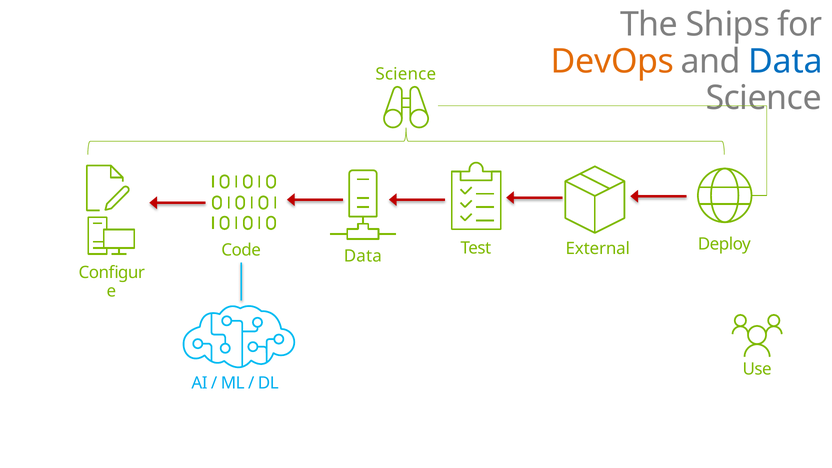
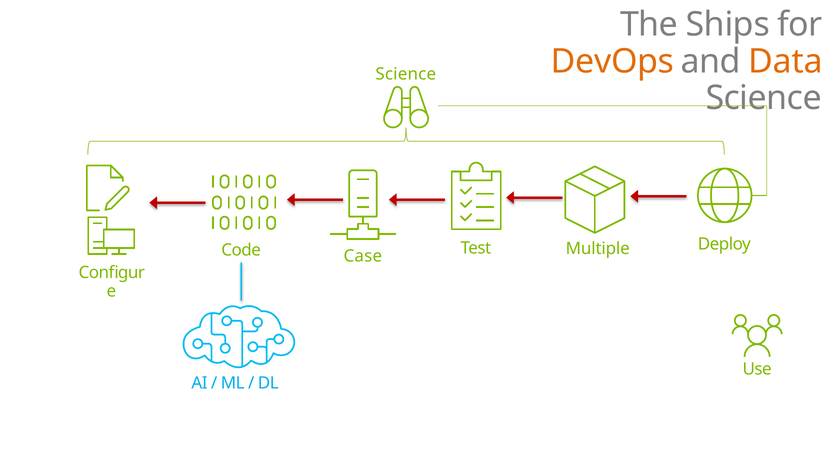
Data at (786, 61) colour: blue -> orange
Code Data: Data -> Case
External: External -> Multiple
